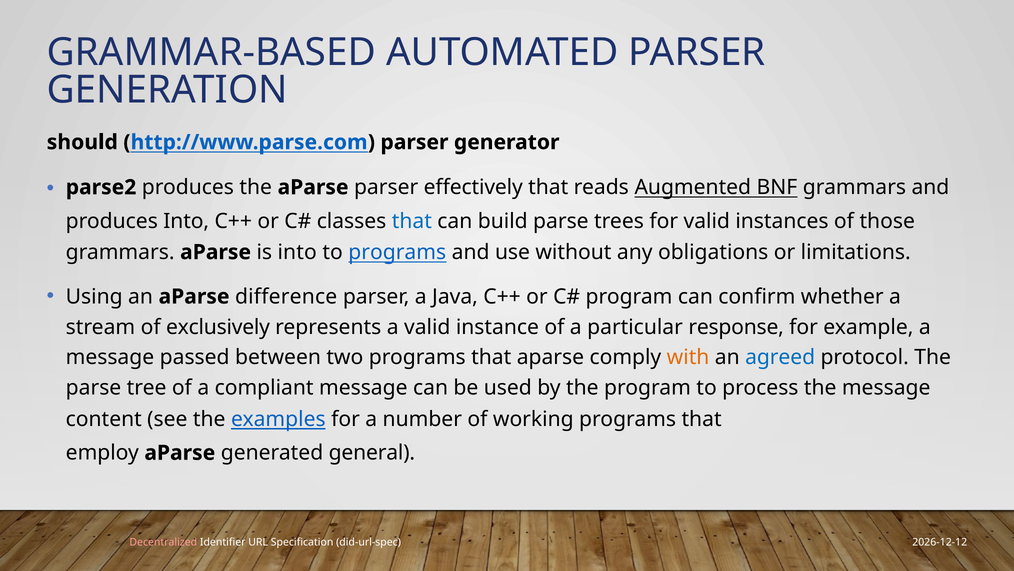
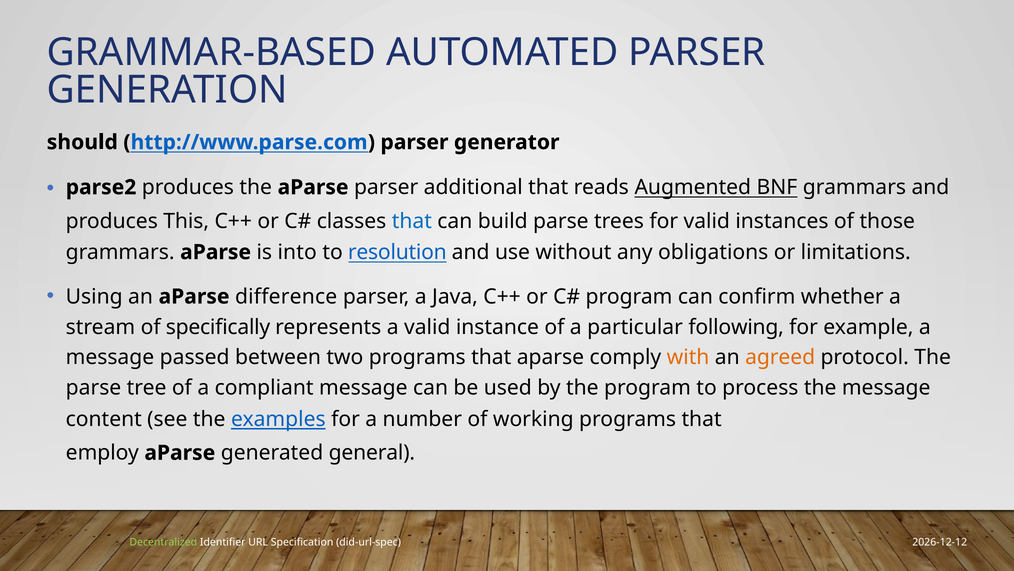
effectively: effectively -> additional
produces Into: Into -> This
to programs: programs -> resolution
exclusively: exclusively -> specifically
response: response -> following
agreed colour: blue -> orange
Decentralized colour: pink -> light green
